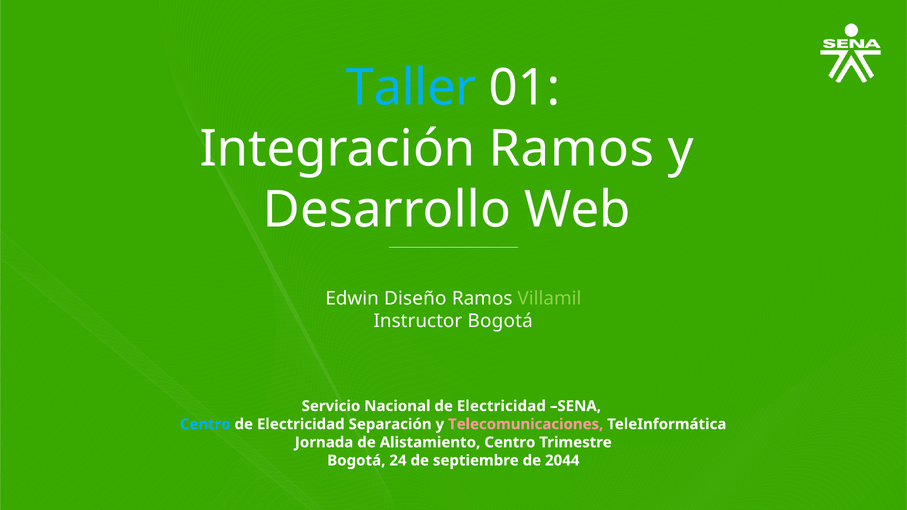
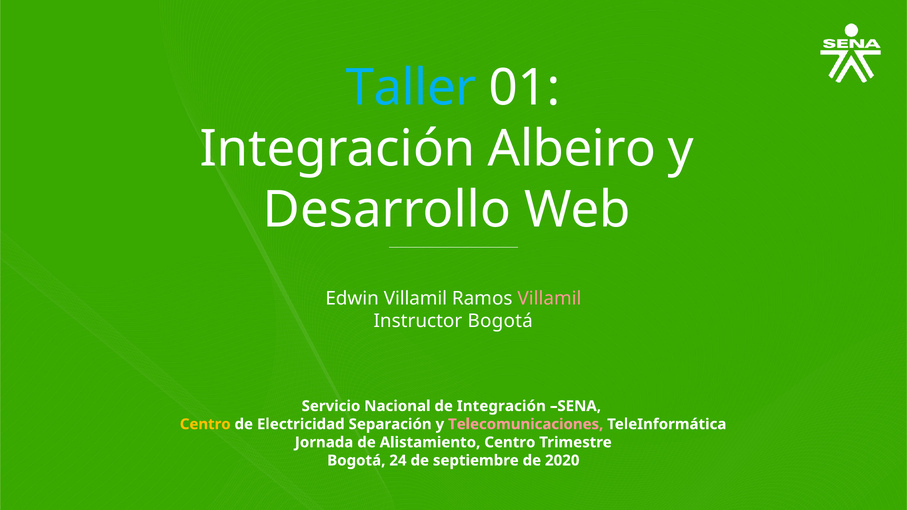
Integración Ramos: Ramos -> Albeiro
Edwin Diseño: Diseño -> Villamil
Villamil at (549, 299) colour: light green -> pink
Nacional de Electricidad: Electricidad -> Integración
Centro at (205, 424) colour: light blue -> yellow
2044: 2044 -> 2020
